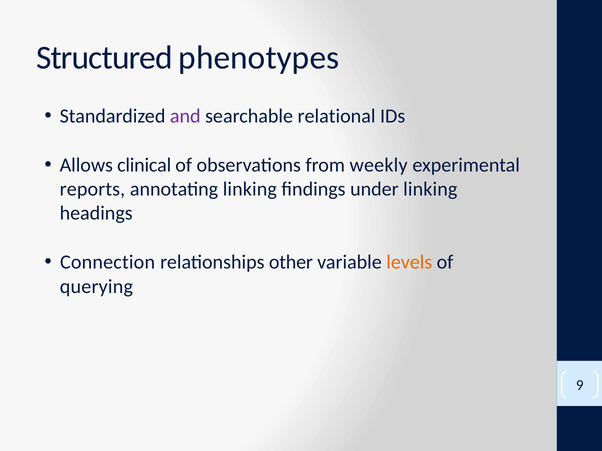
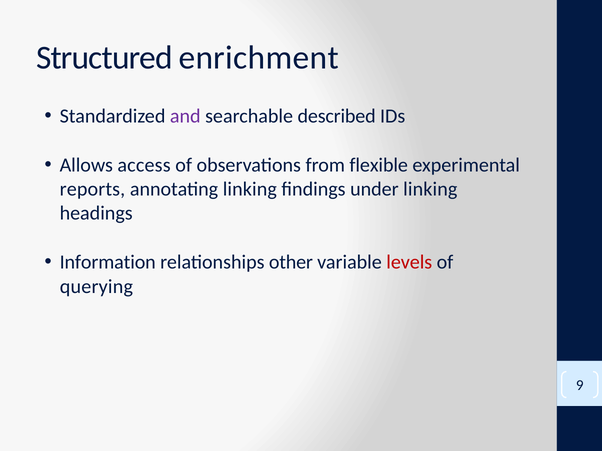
phenotypes: phenotypes -> enrichment
relational: relational -> described
clinical: clinical -> access
weekly: weekly -> flexible
Connection: Connection -> Information
levels colour: orange -> red
